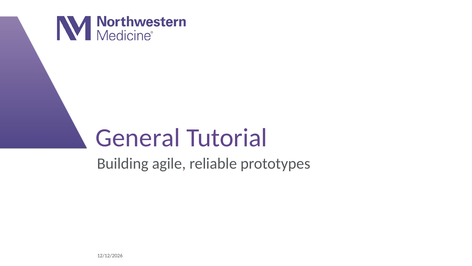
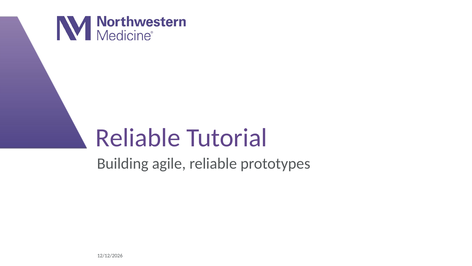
General at (138, 138): General -> Reliable
